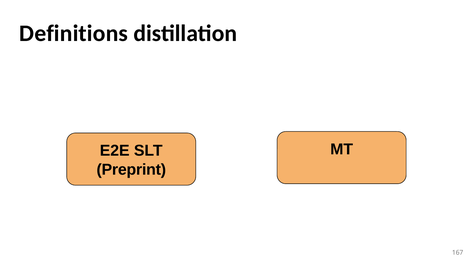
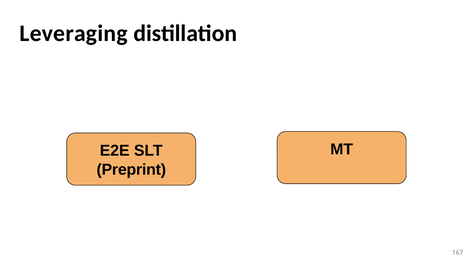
Definitions: Definitions -> Leveraging
